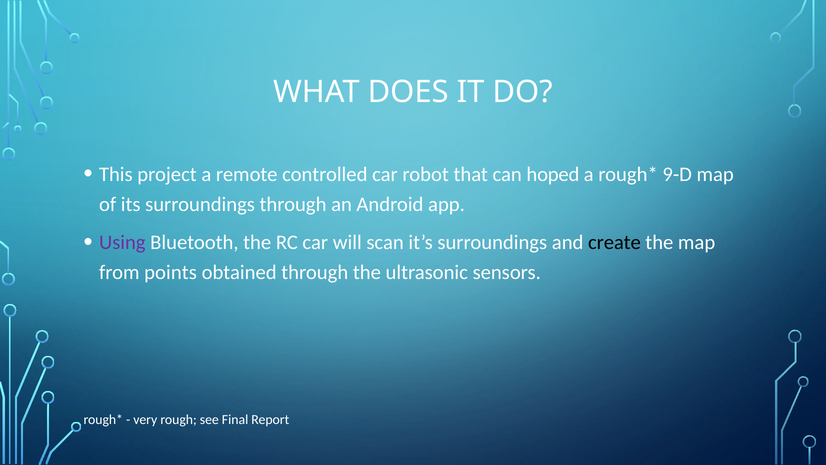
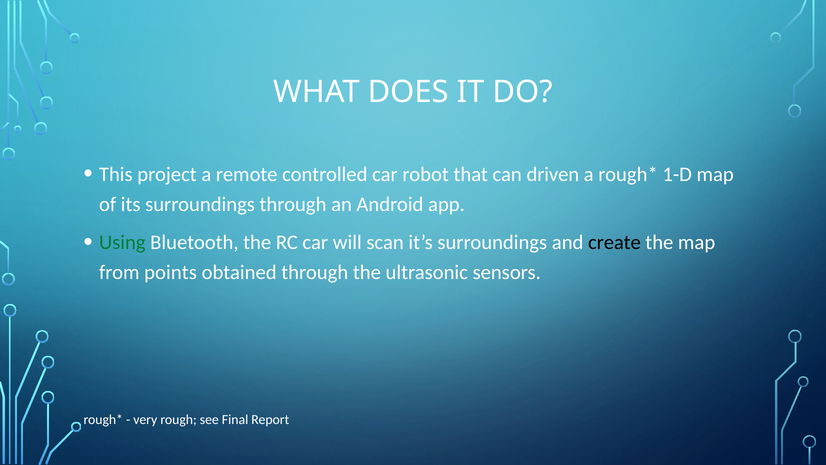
hoped: hoped -> driven
9-D: 9-D -> 1-D
Using colour: purple -> green
